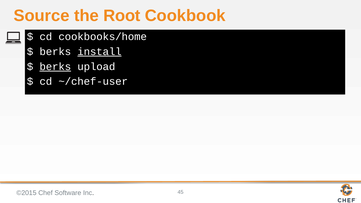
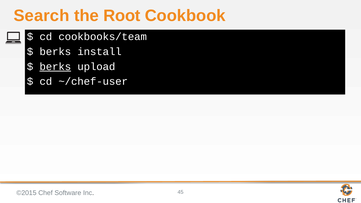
Source: Source -> Search
cookbooks/home: cookbooks/home -> cookbooks/team
install underline: present -> none
